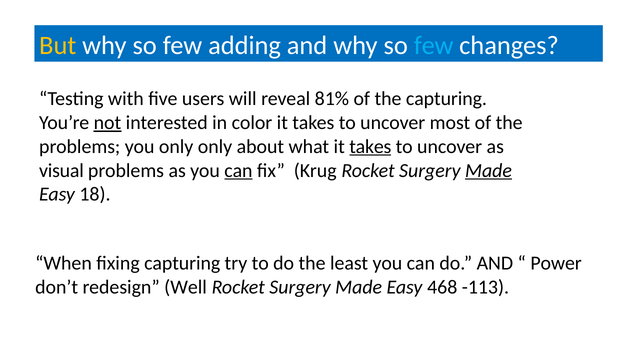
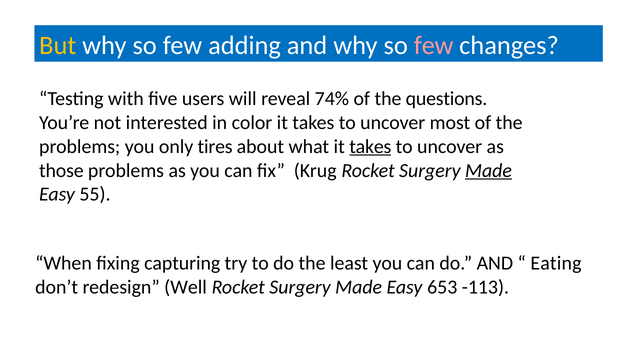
few at (434, 45) colour: light blue -> pink
81%: 81% -> 74%
the capturing: capturing -> questions
not underline: present -> none
only only: only -> tires
visual: visual -> those
can at (238, 170) underline: present -> none
18: 18 -> 55
Power: Power -> Eating
468: 468 -> 653
